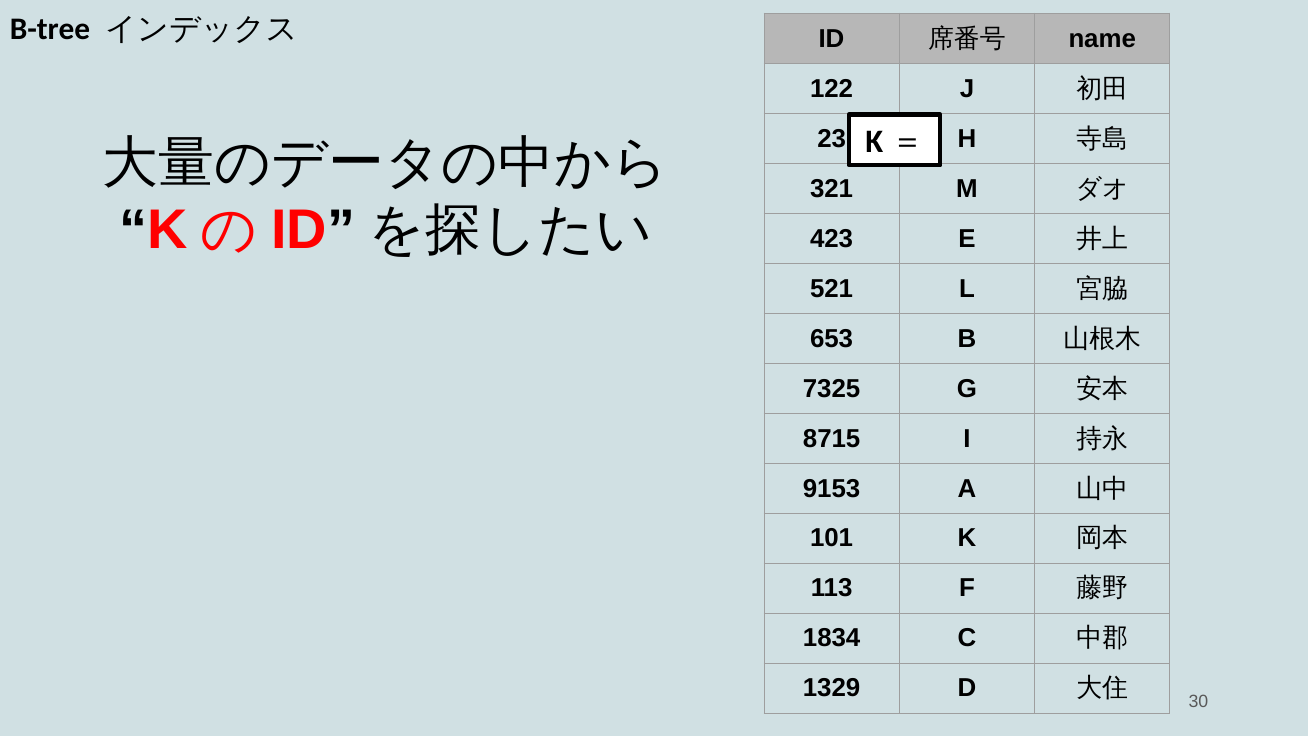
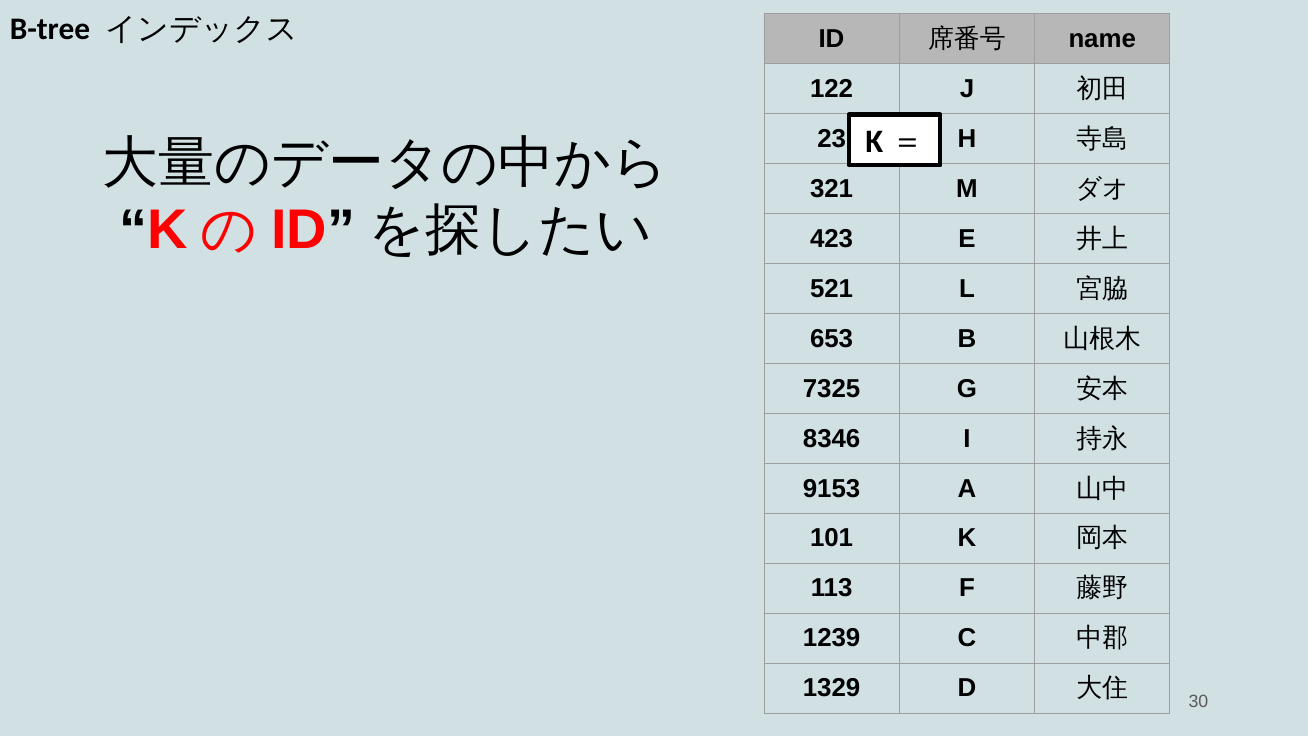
8715: 8715 -> 8346
1834: 1834 -> 1239
